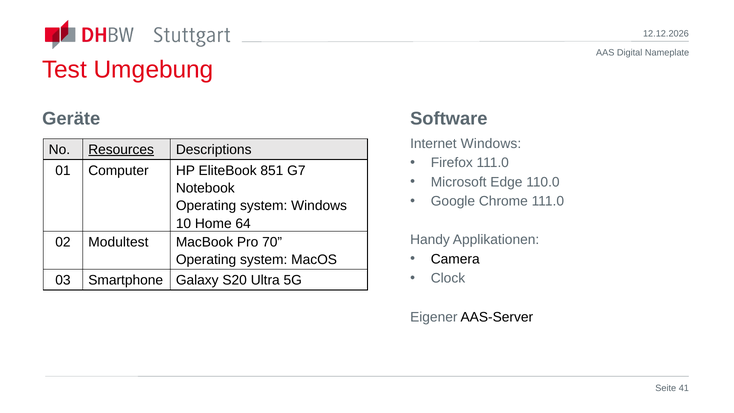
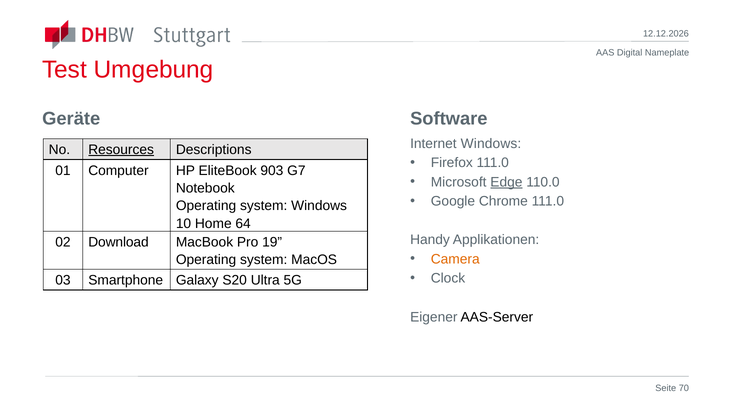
851: 851 -> 903
Edge underline: none -> present
Modultest: Modultest -> Download
70: 70 -> 19
Camera colour: black -> orange
41: 41 -> 70
